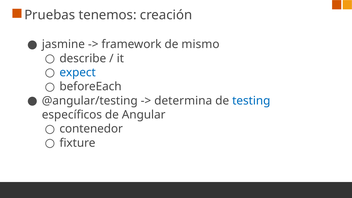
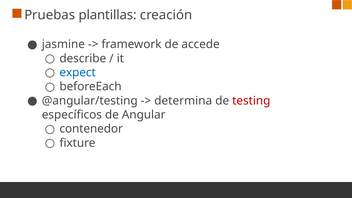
tenemos: tenemos -> plantillas
mismo: mismo -> accede
testing colour: blue -> red
